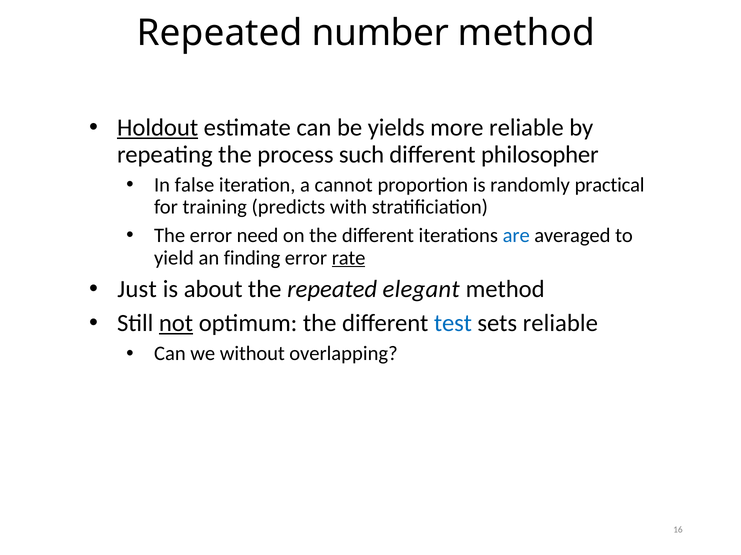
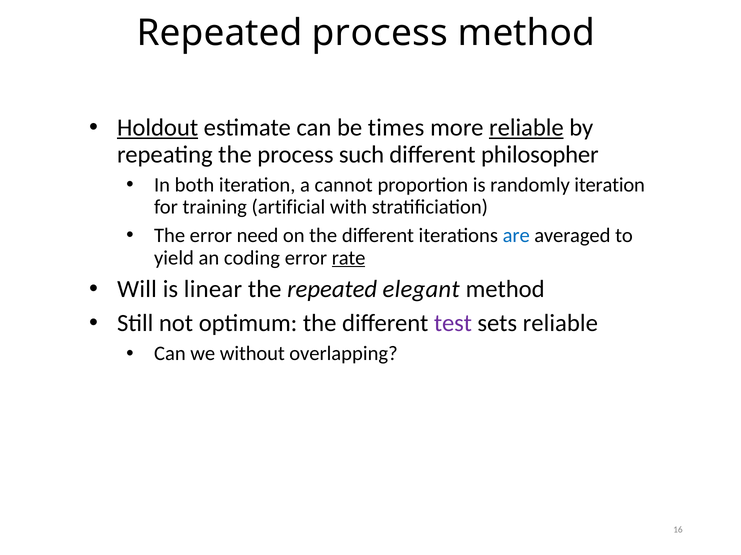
Repeated number: number -> process
yields: yields -> times
reliable at (526, 128) underline: none -> present
false: false -> both
randomly practical: practical -> iteration
predicts: predicts -> artificial
finding: finding -> coding
Just: Just -> Will
about: about -> linear
not underline: present -> none
test colour: blue -> purple
